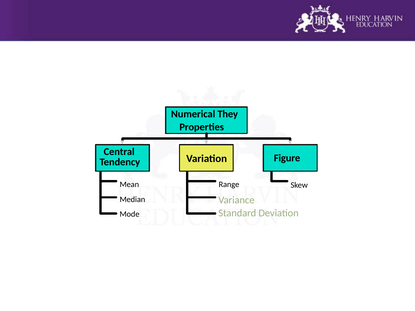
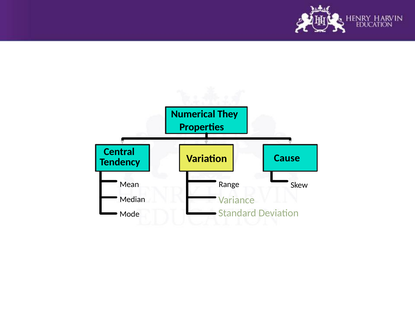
Figure: Figure -> Cause
